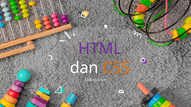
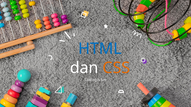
HTML colour: purple -> blue
